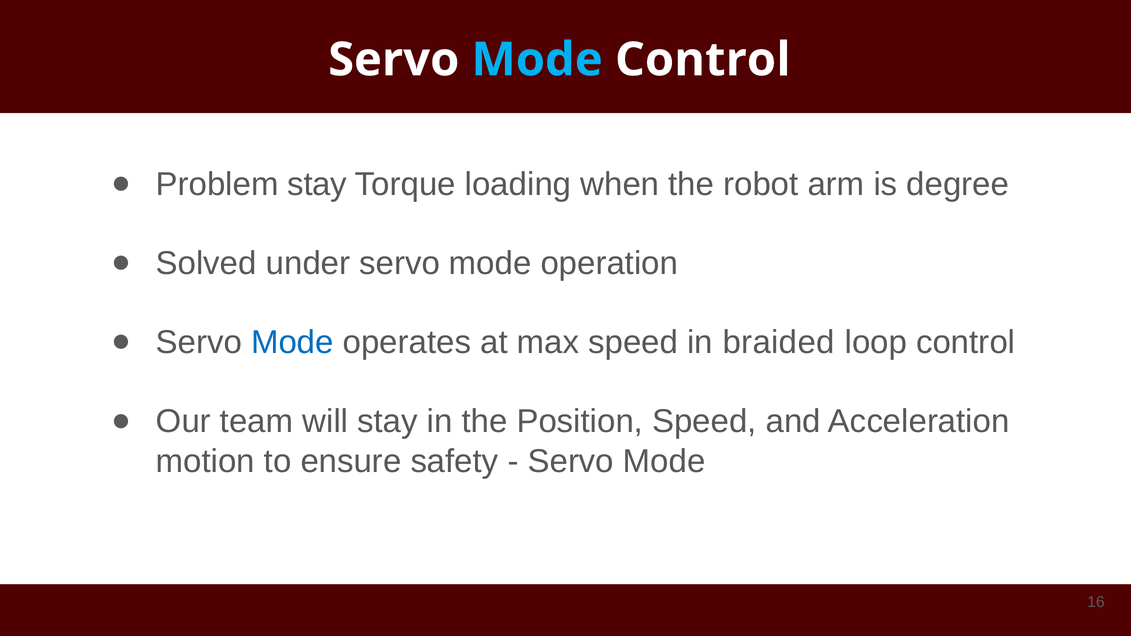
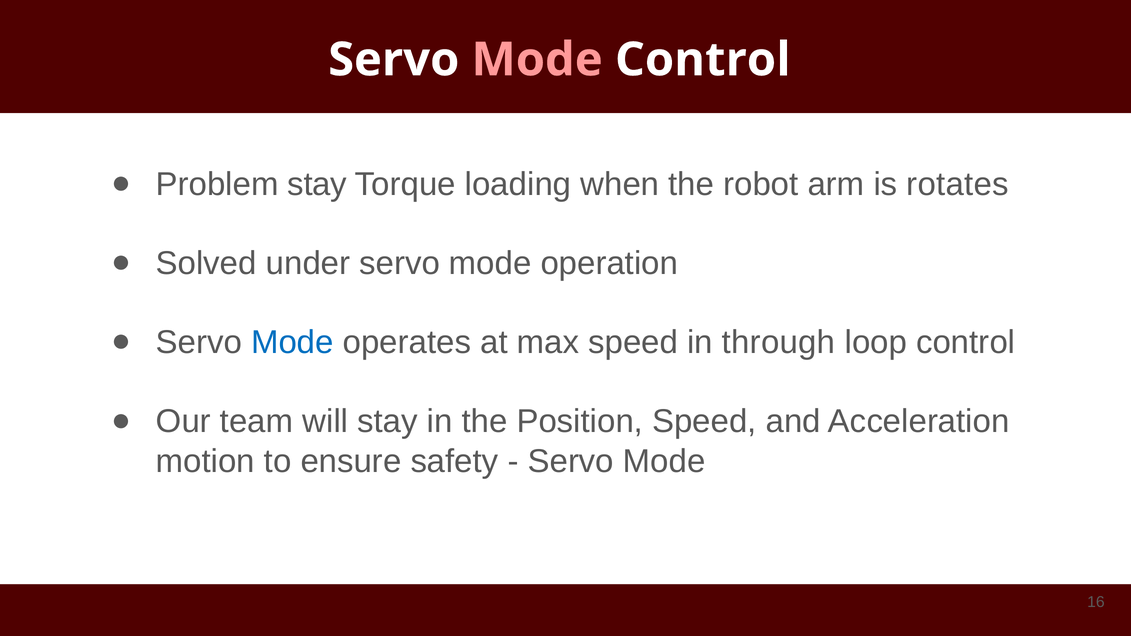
Mode at (537, 60) colour: light blue -> pink
degree: degree -> rotates
braided: braided -> through
